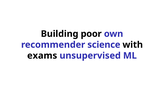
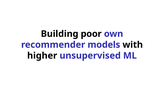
science: science -> models
exams: exams -> higher
